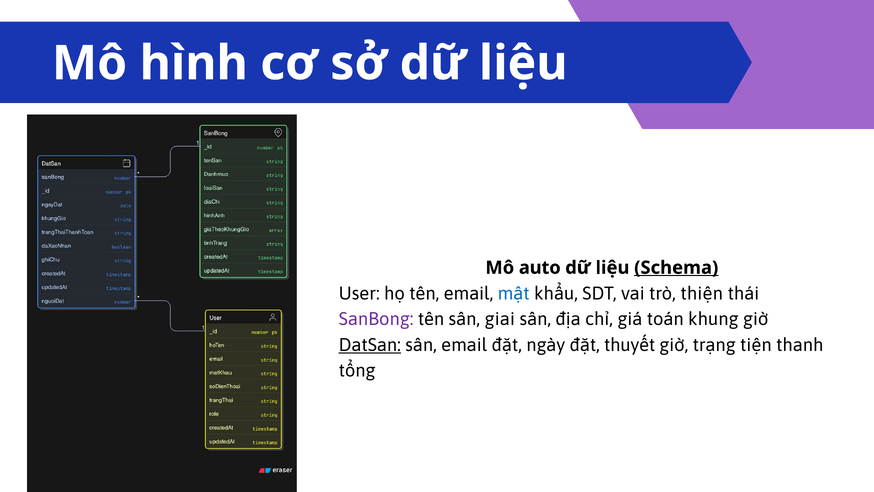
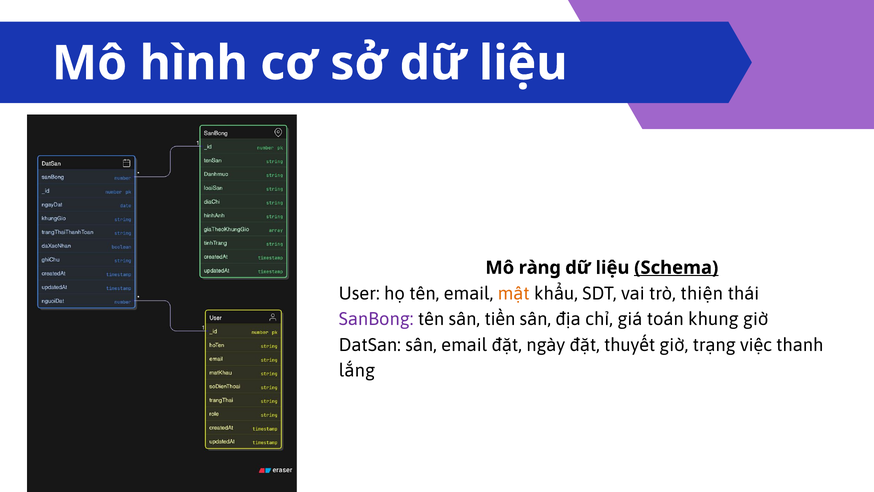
auto: auto -> ràng
mật colour: blue -> orange
giai: giai -> tiền
DatSan underline: present -> none
tiện: tiện -> việc
tổng: tổng -> lắng
